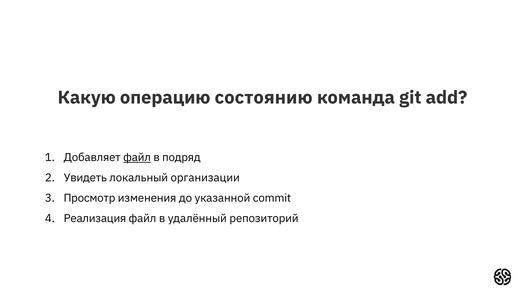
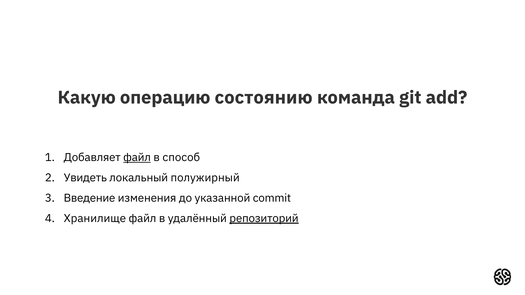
подряд: подряд -> способ
организации: организации -> полужирный
Просмотр: Просмотр -> Введение
Реализация: Реализация -> Хранилище
репозиторий underline: none -> present
